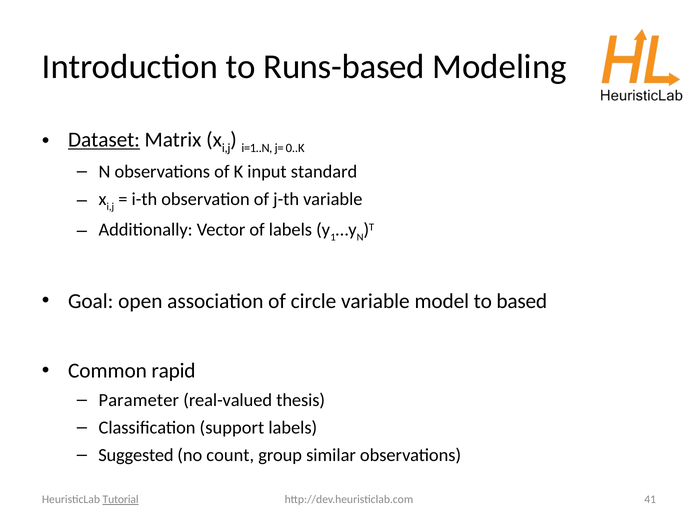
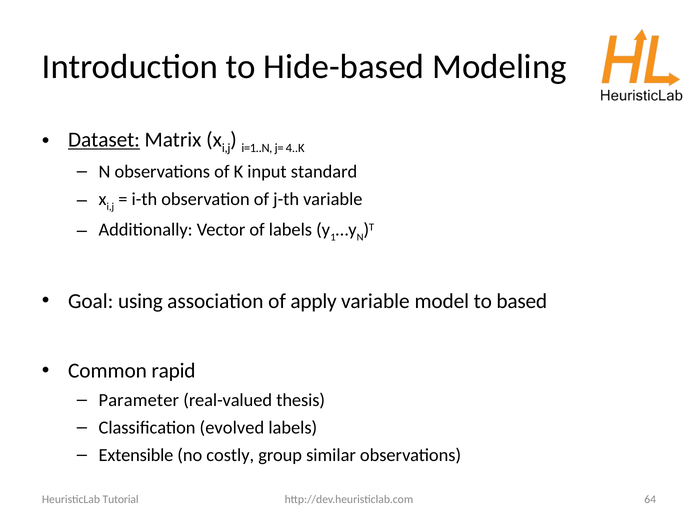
Runs-based: Runs-based -> Hide-based
0..K: 0..K -> 4..K
open: open -> using
circle: circle -> apply
support: support -> evolved
Suggested: Suggested -> Extensible
count: count -> costly
41: 41 -> 64
Tutorial underline: present -> none
